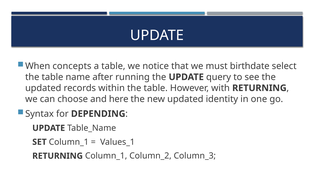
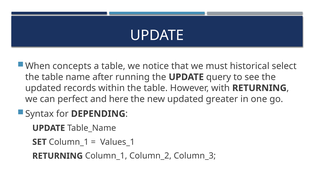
birthdate: birthdate -> historical
choose: choose -> perfect
identity: identity -> greater
